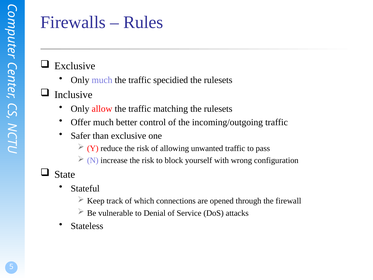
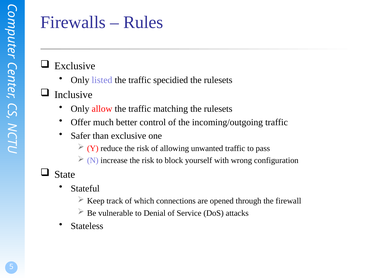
Only much: much -> listed
